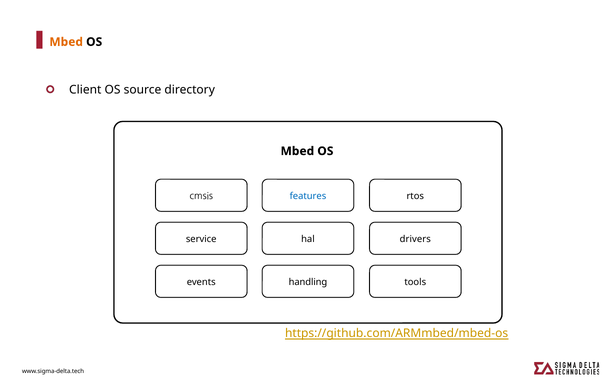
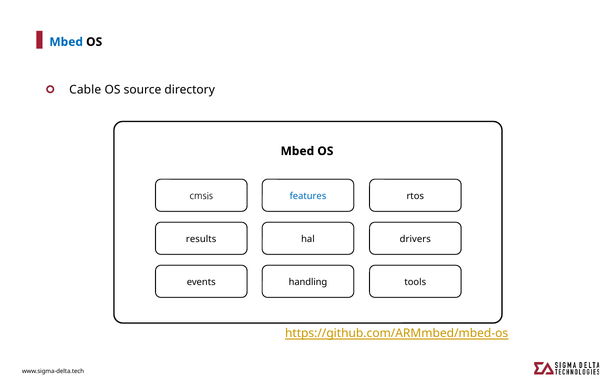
Mbed at (66, 42) colour: orange -> blue
Client: Client -> Cable
service: service -> results
